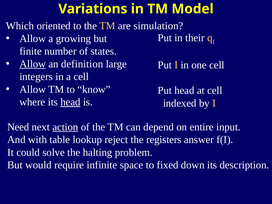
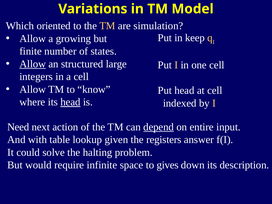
their: their -> keep
definition: definition -> structured
action underline: present -> none
depend underline: none -> present
reject: reject -> given
fixed: fixed -> gives
